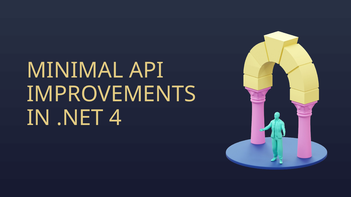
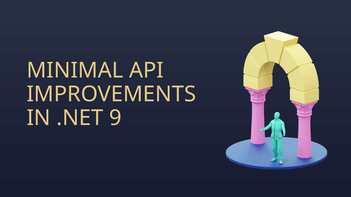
4: 4 -> 9
